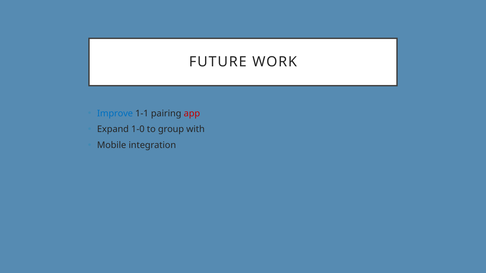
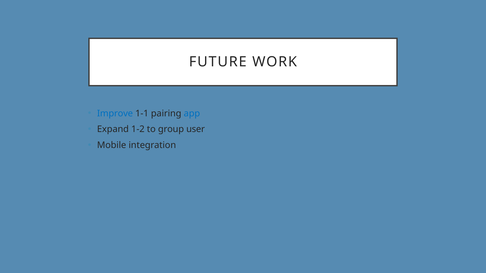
app colour: red -> blue
1-0: 1-0 -> 1-2
with: with -> user
